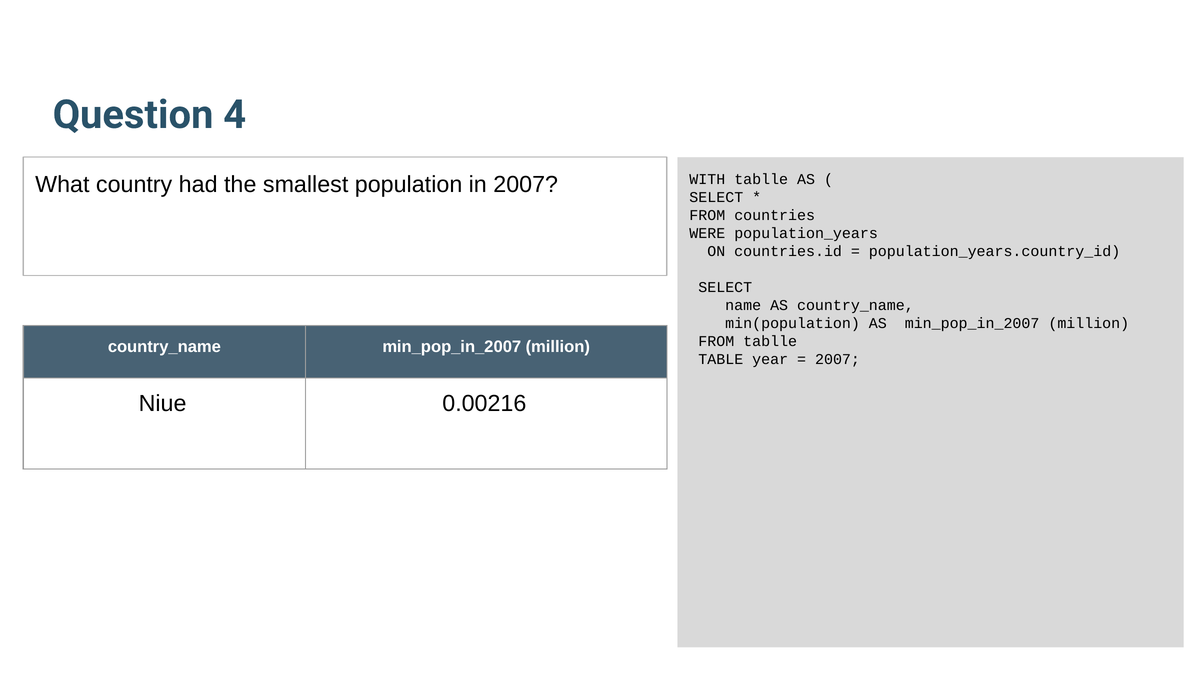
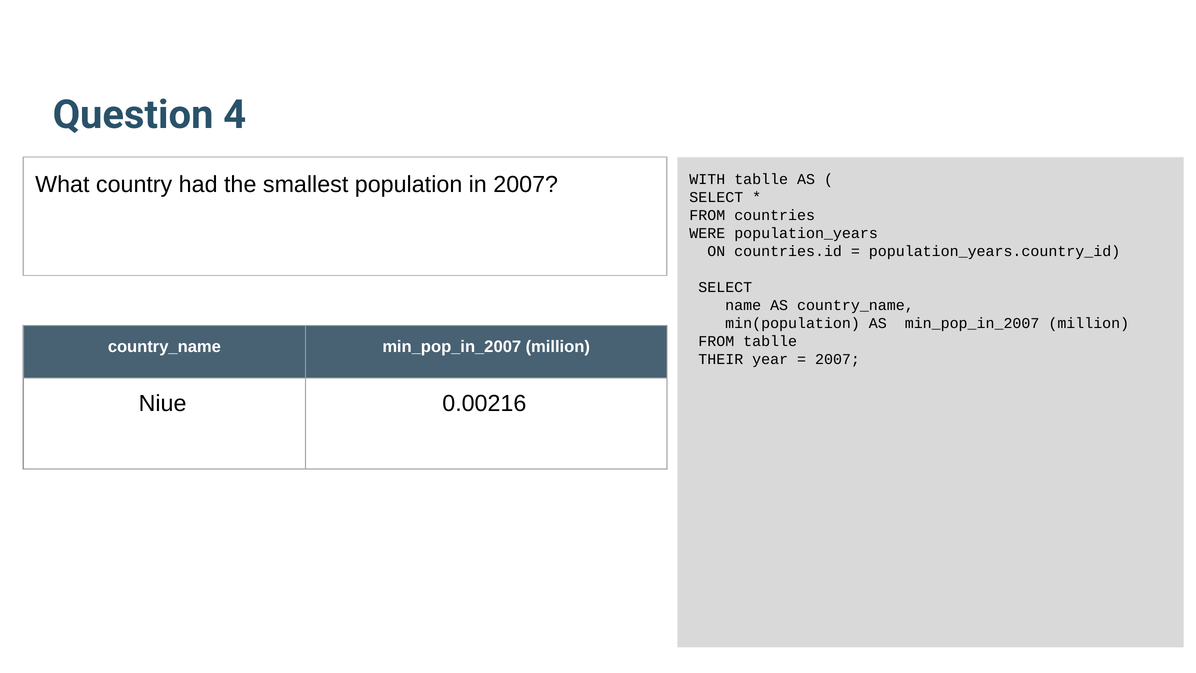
TABLE: TABLE -> THEIR
